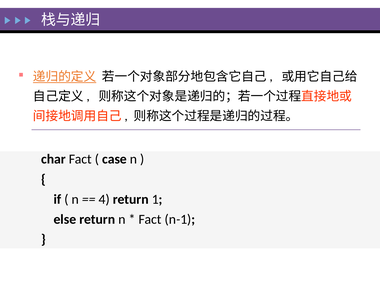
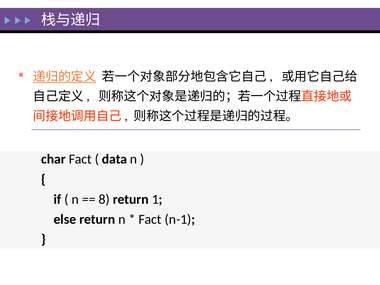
case: case -> data
4: 4 -> 8
